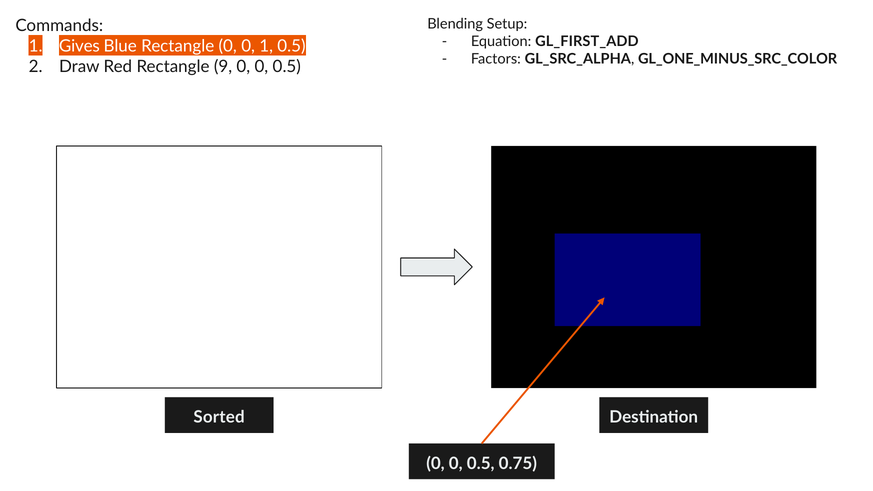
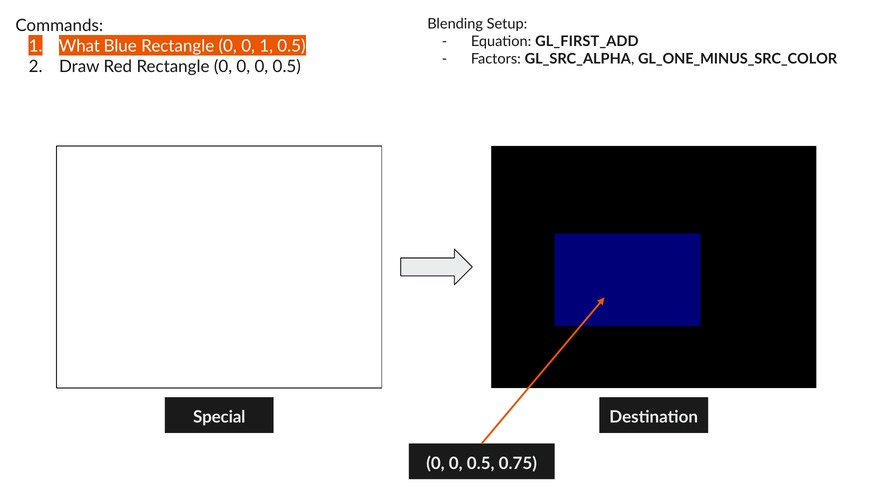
Gives: Gives -> What
Red Rectangle 9: 9 -> 0
Sorted: Sorted -> Special
